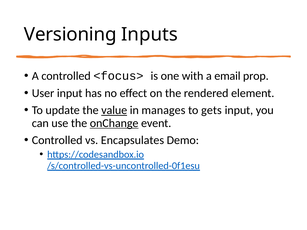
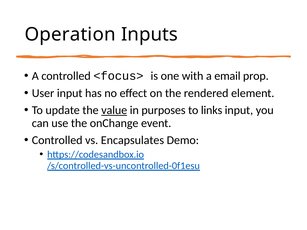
Versioning: Versioning -> Operation
manages: manages -> purposes
gets: gets -> links
onChange underline: present -> none
